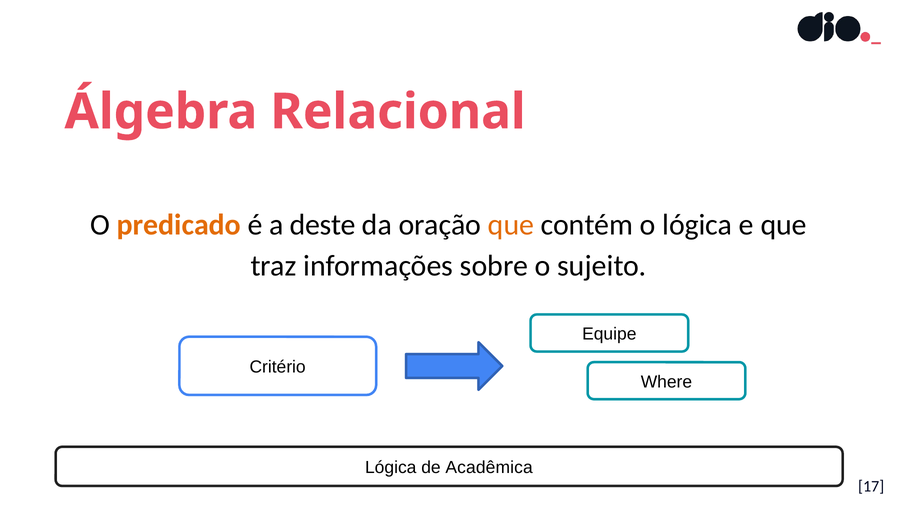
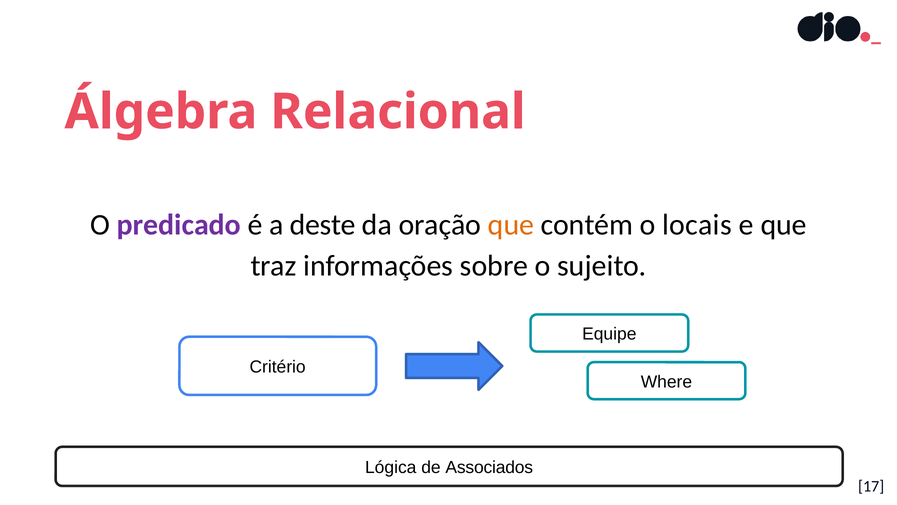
predicado colour: orange -> purple
o lógica: lógica -> locais
Acadêmica: Acadêmica -> Associados
